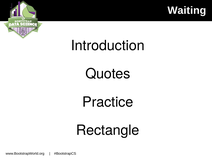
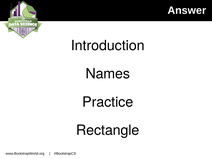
Waiting: Waiting -> Answer
Quotes: Quotes -> Names
